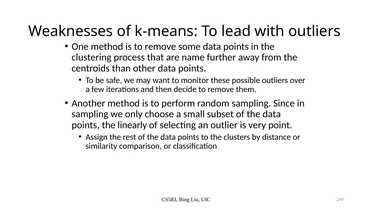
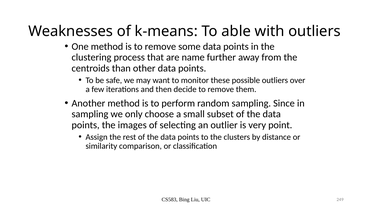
lead: lead -> able
linearly: linearly -> images
